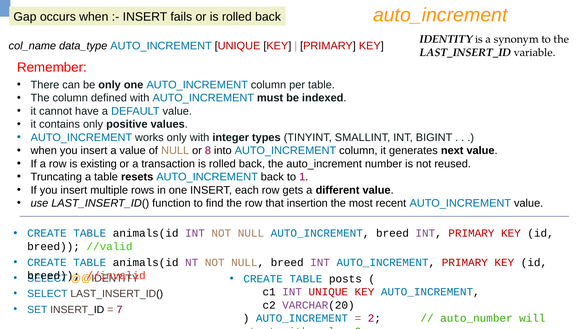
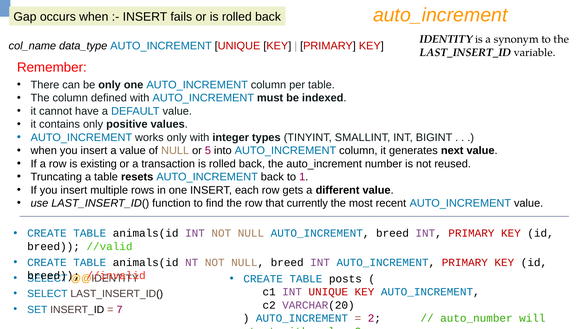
8: 8 -> 5
insertion: insertion -> currently
